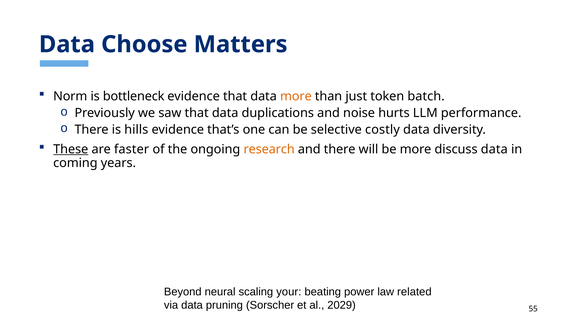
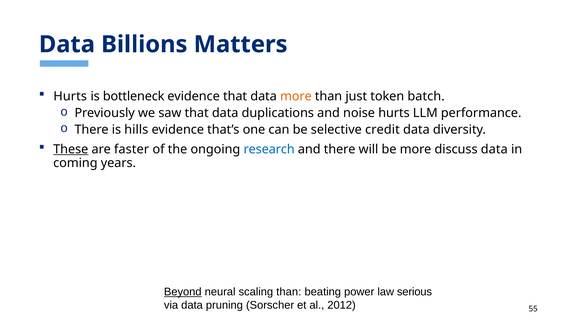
Choose: Choose -> Billions
Norm at (70, 96): Norm -> Hurts
costly: costly -> credit
research colour: orange -> blue
Beyond underline: none -> present
scaling your: your -> than
related: related -> serious
2029: 2029 -> 2012
